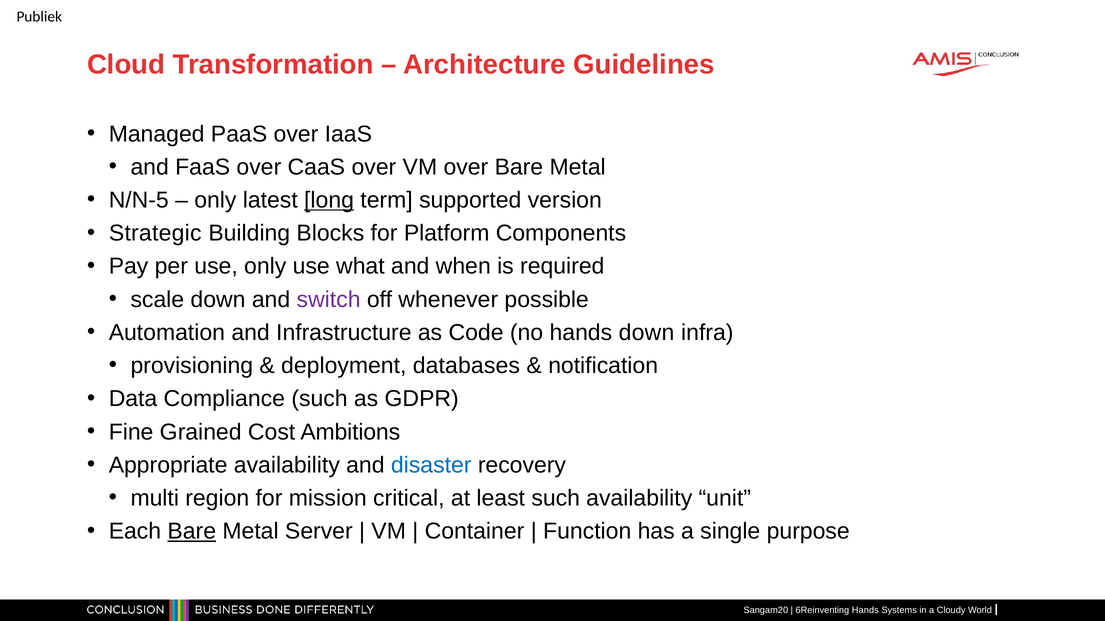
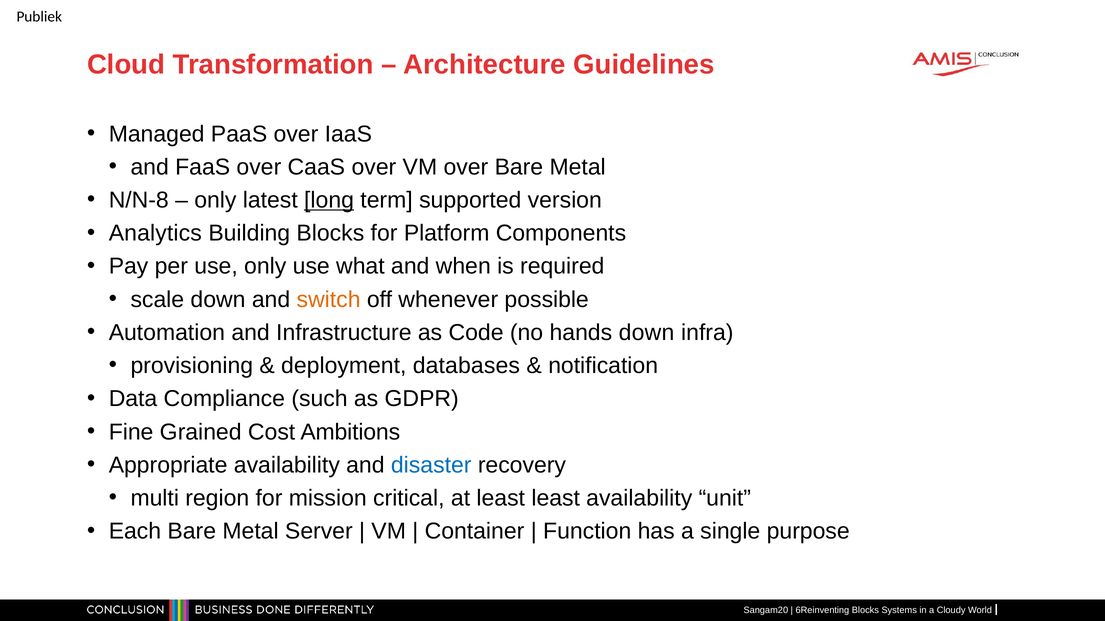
N/N-5: N/N-5 -> N/N-8
Strategic: Strategic -> Analytics
switch colour: purple -> orange
least such: such -> least
Bare at (192, 532) underline: present -> none
6Reinventing Hands: Hands -> Blocks
